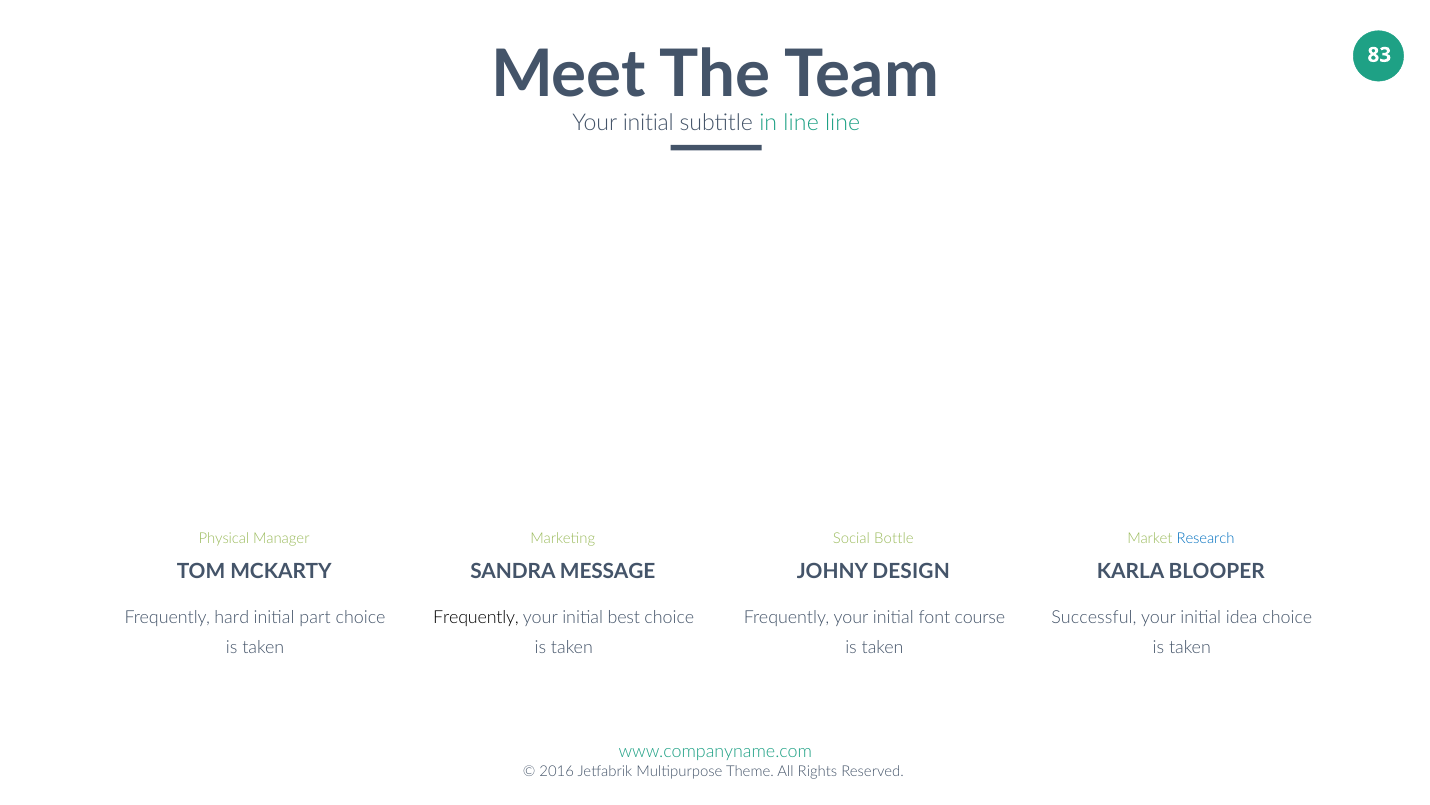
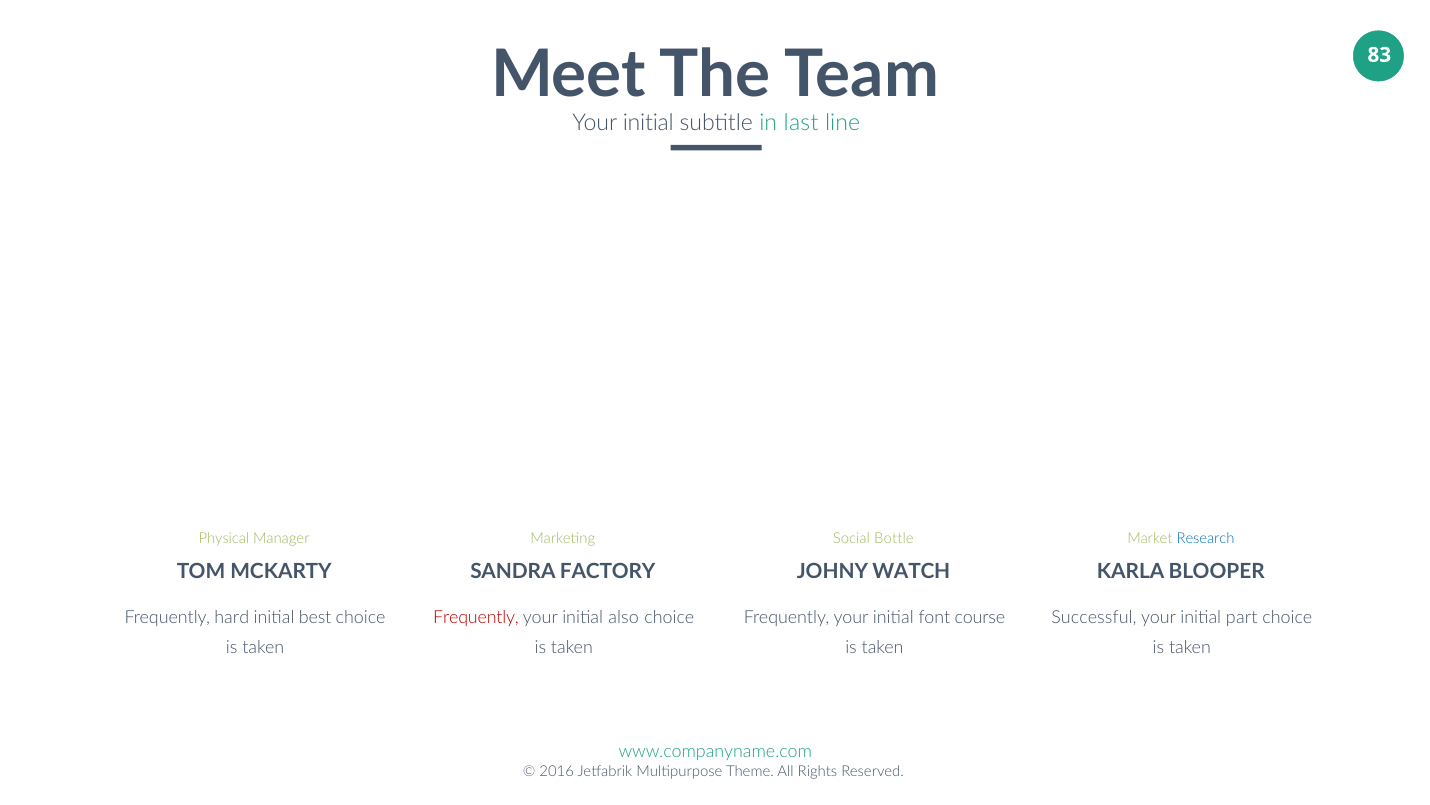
in line: line -> last
MESSAGE: MESSAGE -> FACTORY
DESIGN: DESIGN -> WATCH
part: part -> best
Frequently at (476, 617) colour: black -> red
best: best -> also
idea: idea -> part
